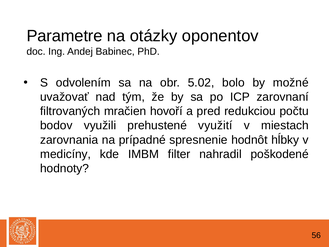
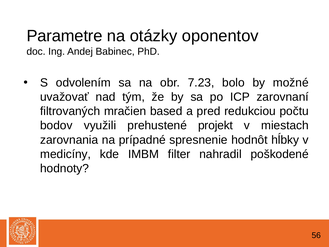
5.02: 5.02 -> 7.23
hovoří: hovoří -> based
využití: využití -> projekt
